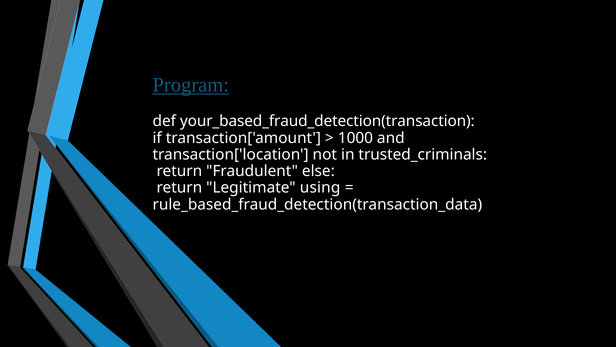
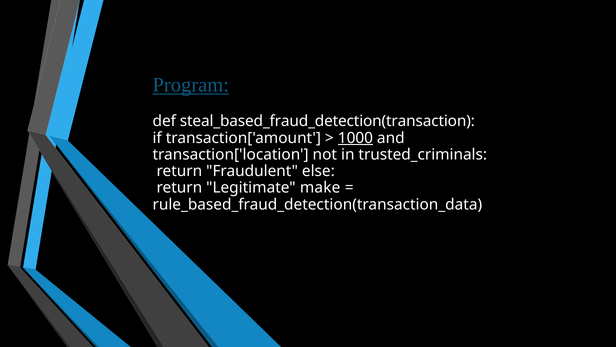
your_based_fraud_detection(transaction: your_based_fraud_detection(transaction -> steal_based_fraud_detection(transaction
1000 underline: none -> present
using: using -> make
